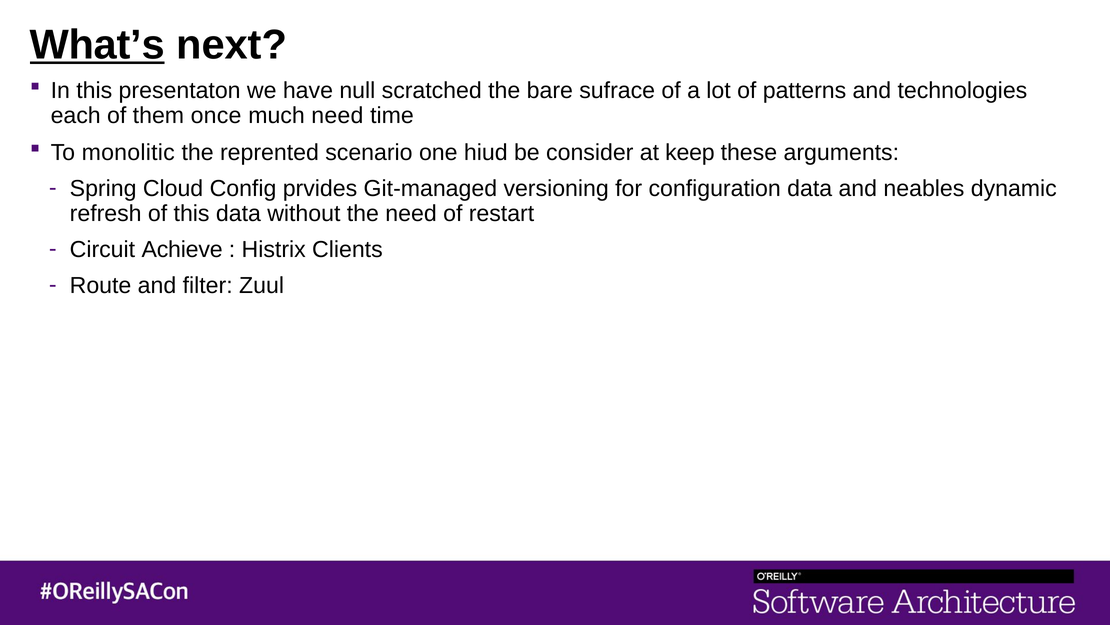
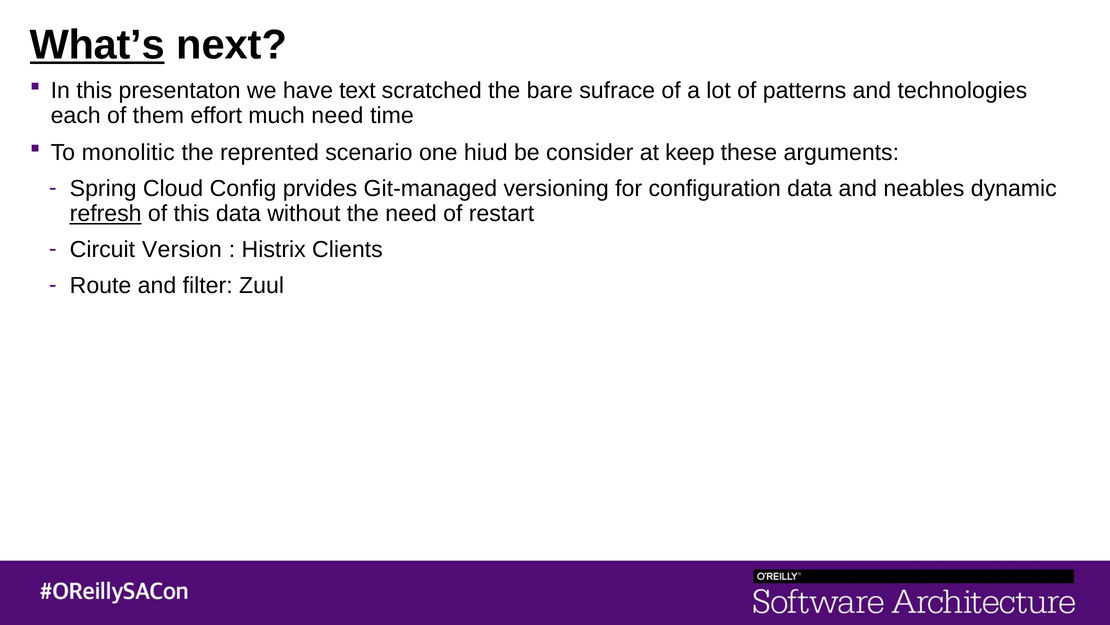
null: null -> text
once: once -> effort
refresh underline: none -> present
Achieve: Achieve -> Version
